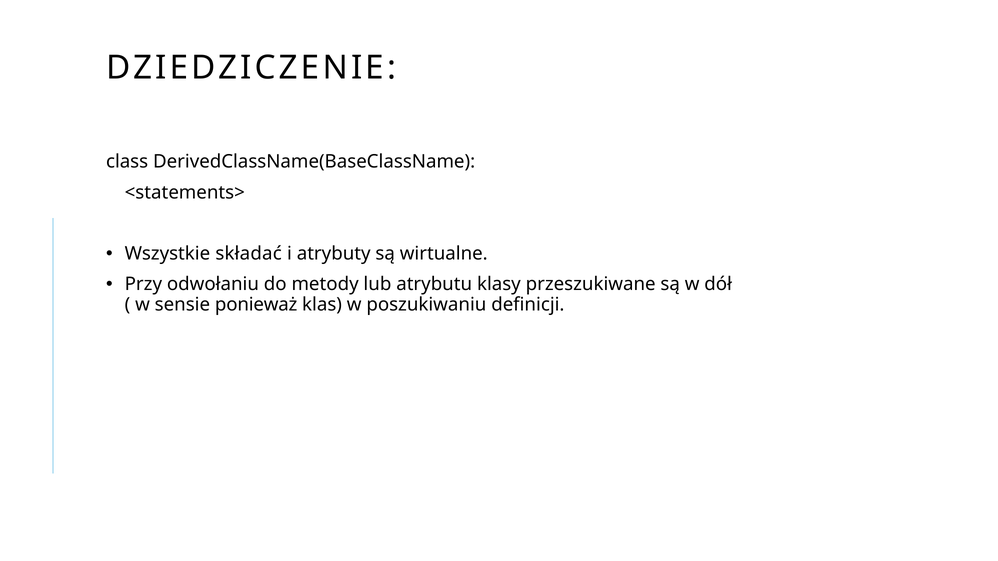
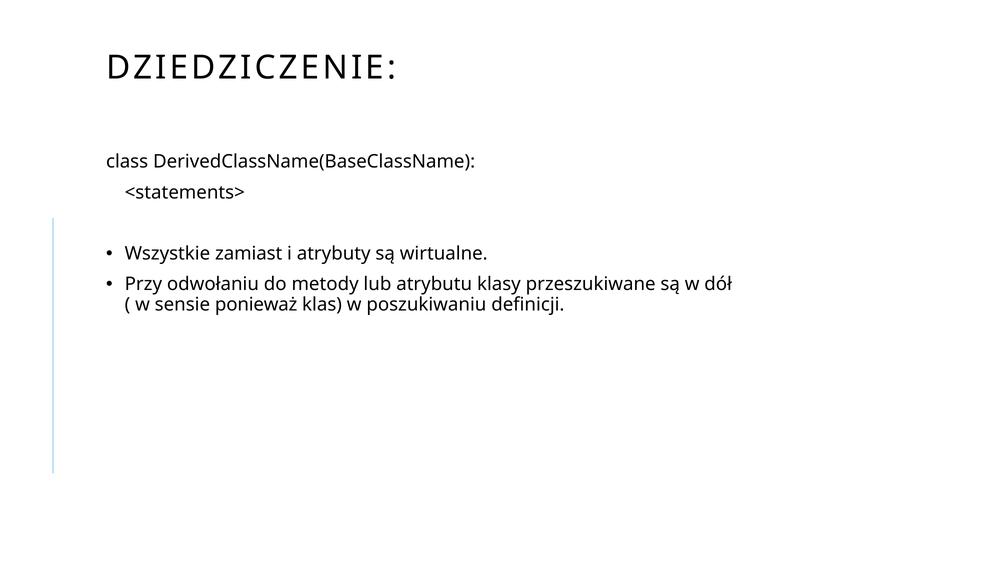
składać: składać -> zamiast
